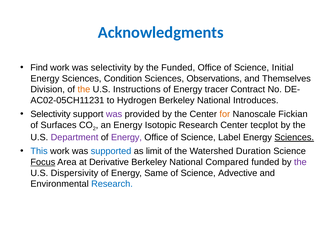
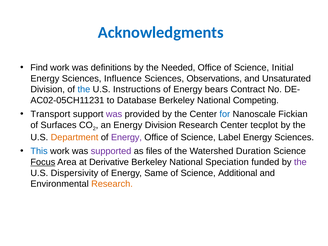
was selectivity: selectivity -> definitions
the Funded: Funded -> Needed
Condition: Condition -> Influence
Themselves: Themselves -> Unsaturated
the at (84, 89) colour: orange -> blue
tracer: tracer -> bears
Hydrogen: Hydrogen -> Database
Introduces: Introduces -> Competing
Selectivity at (51, 114): Selectivity -> Transport
for colour: orange -> blue
Energy Isotopic: Isotopic -> Division
Department colour: purple -> orange
Sciences at (294, 137) underline: present -> none
supported colour: blue -> purple
limit: limit -> files
Compared: Compared -> Speciation
Advective: Advective -> Additional
Research at (112, 184) colour: blue -> orange
